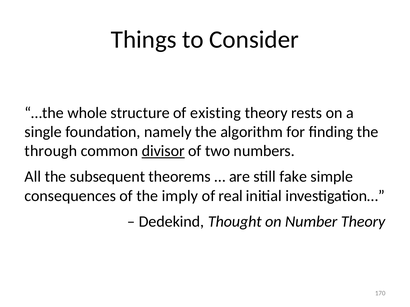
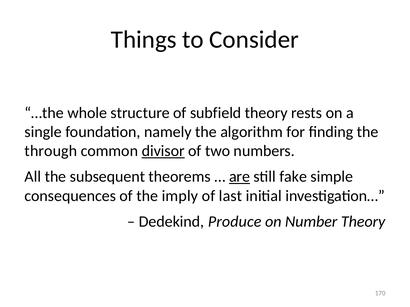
existing: existing -> subfield
are underline: none -> present
real: real -> last
Thought: Thought -> Produce
